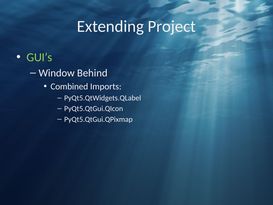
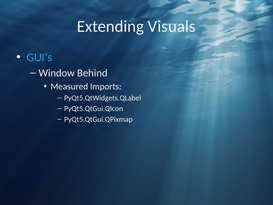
Project: Project -> Visuals
GUI’s colour: light green -> light blue
Combined: Combined -> Measured
